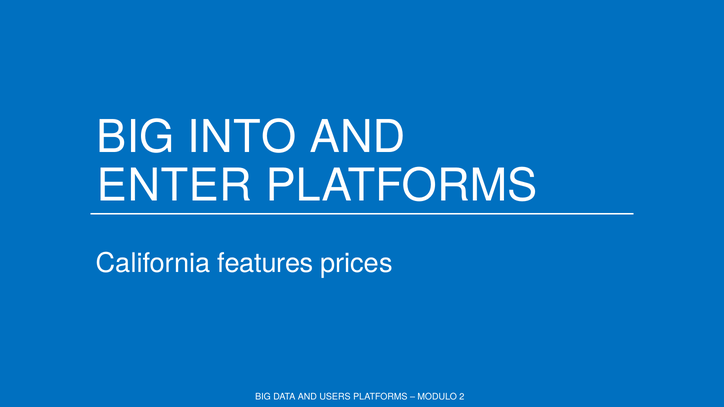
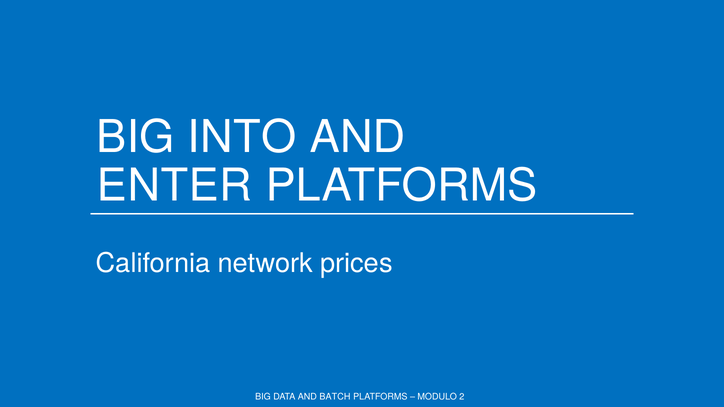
features: features -> network
USERS: USERS -> BATCH
